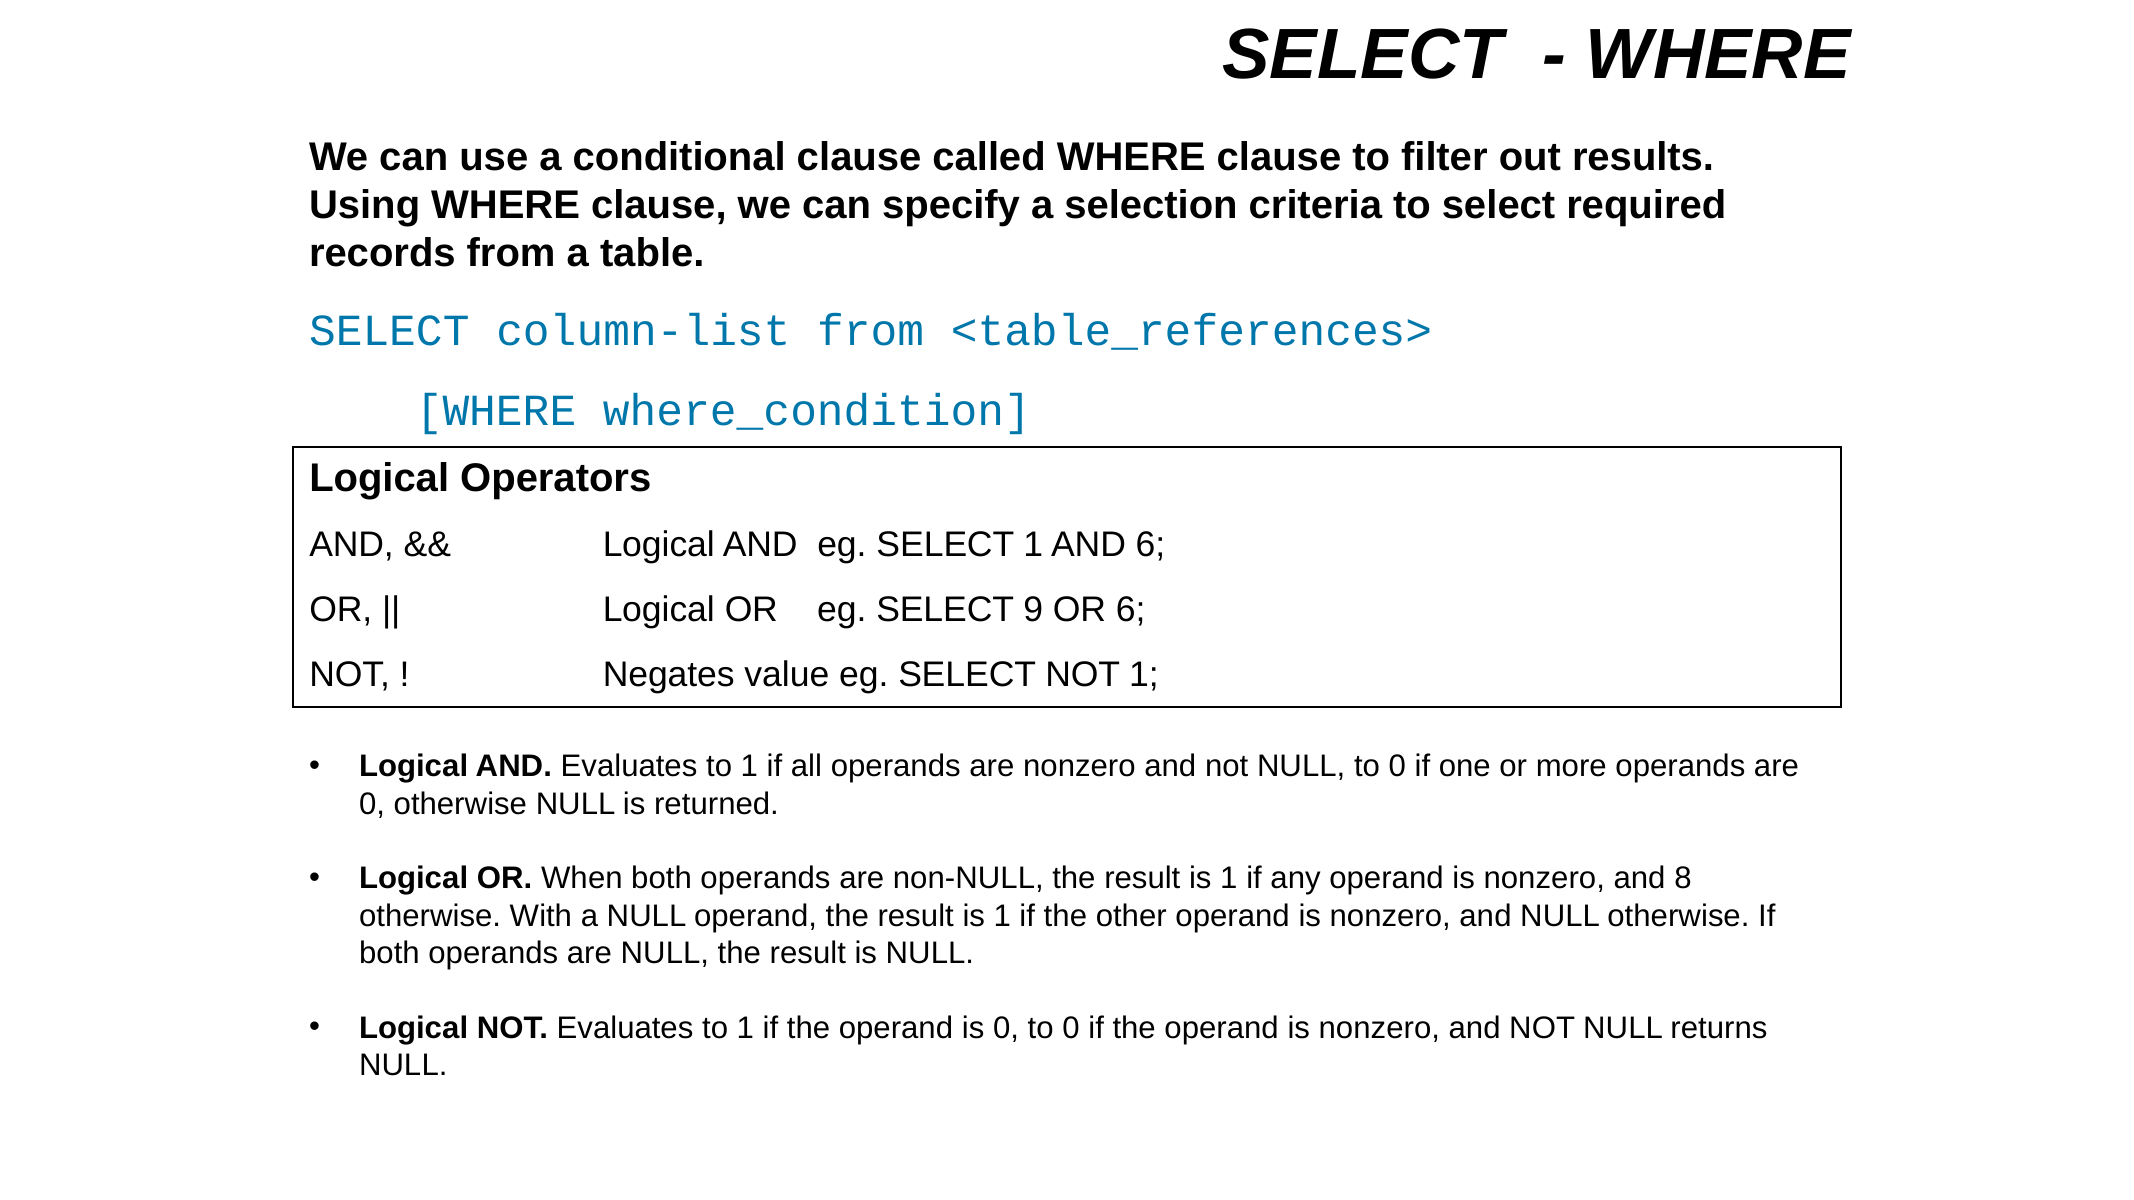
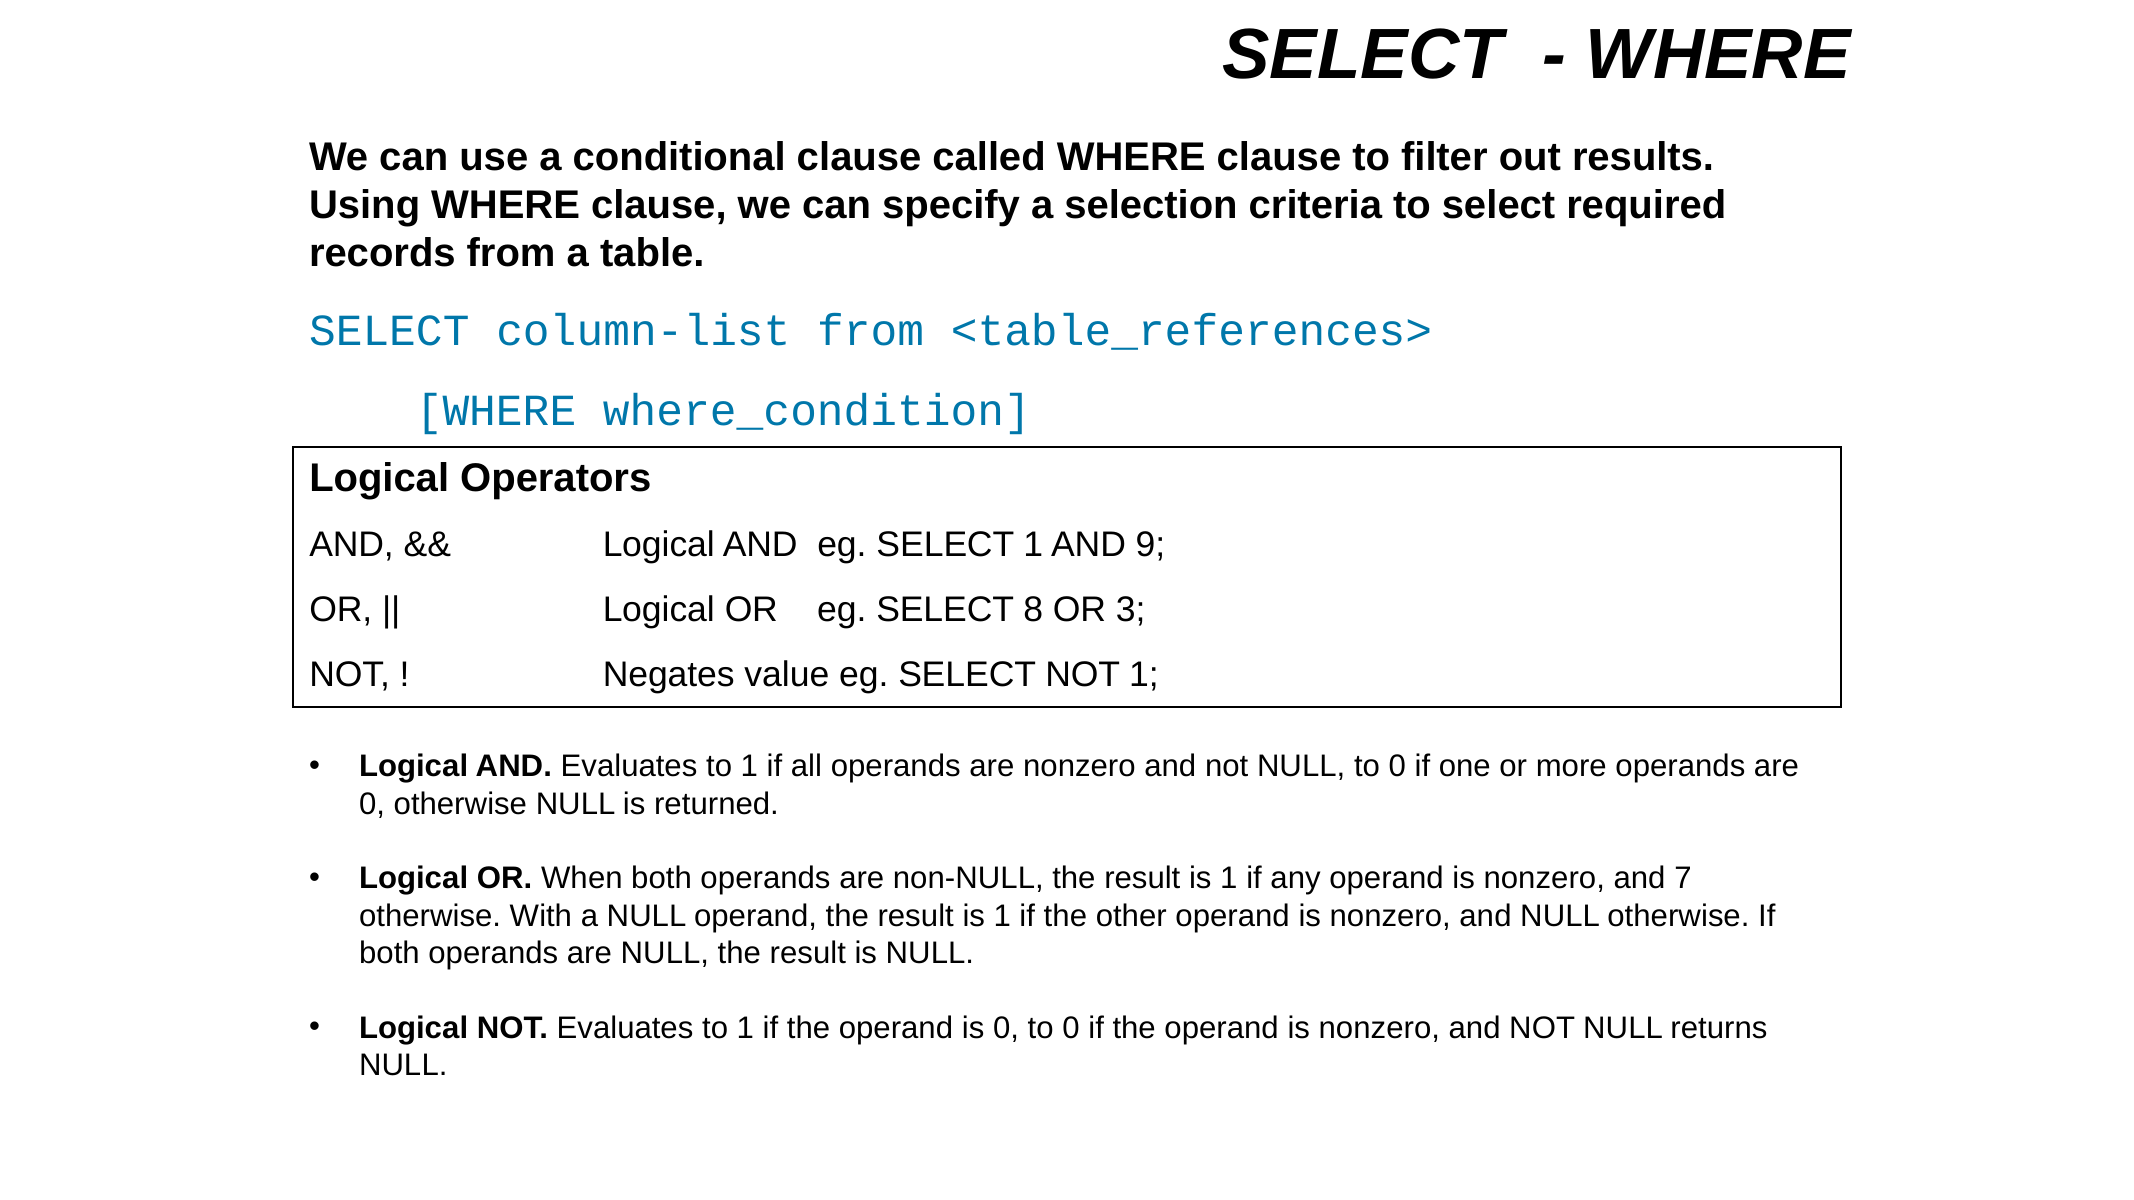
AND 6: 6 -> 9
9: 9 -> 8
OR 6: 6 -> 3
8: 8 -> 7
